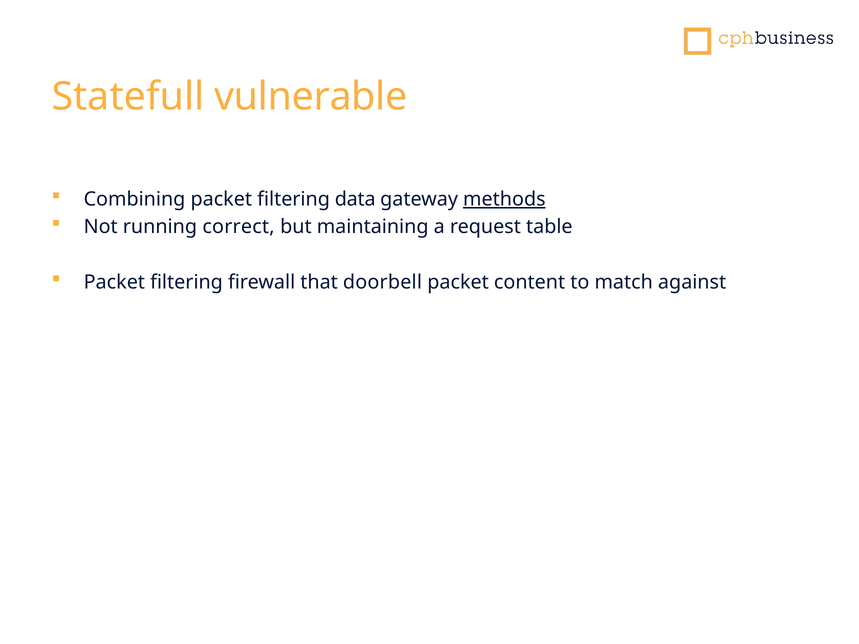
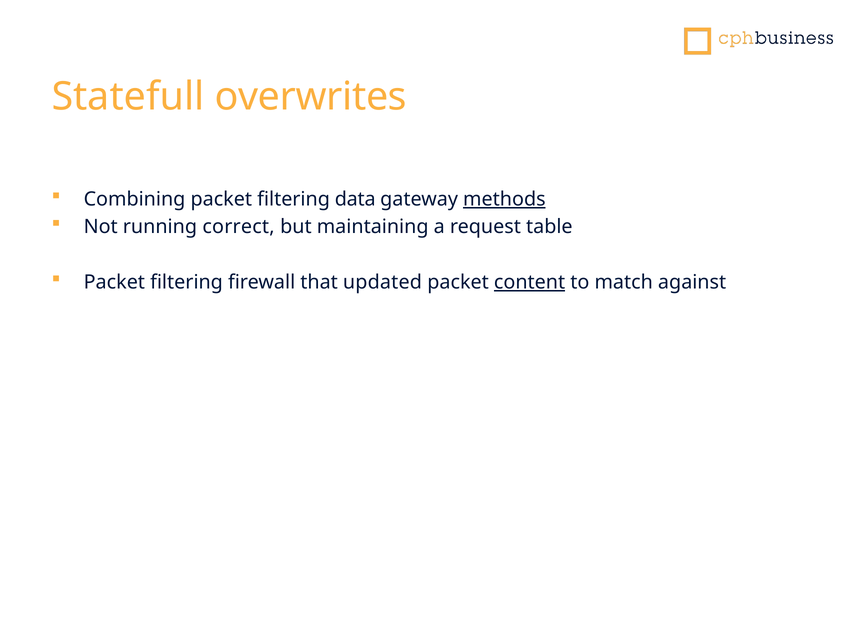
vulnerable: vulnerable -> overwrites
doorbell: doorbell -> updated
content underline: none -> present
